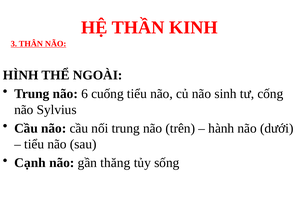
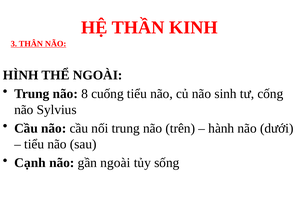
6: 6 -> 8
gần thăng: thăng -> ngoài
